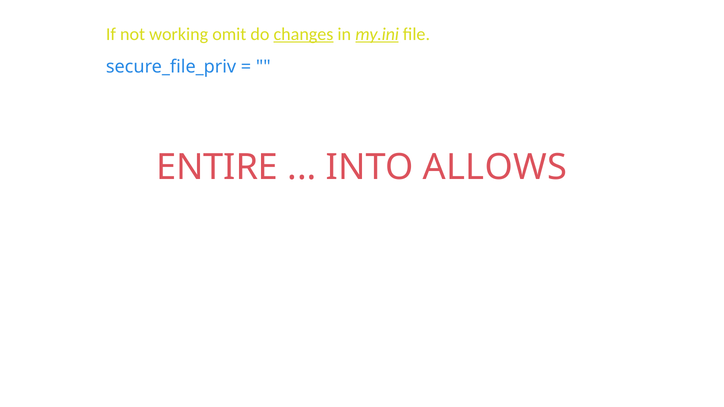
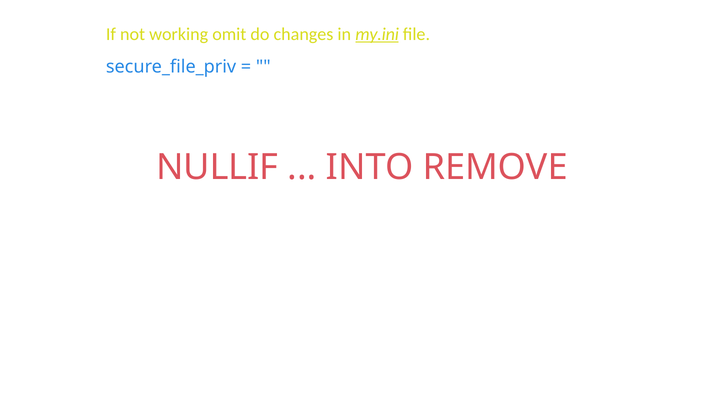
changes underline: present -> none
ENTIRE: ENTIRE -> NULLIF
ALLOWS: ALLOWS -> REMOVE
